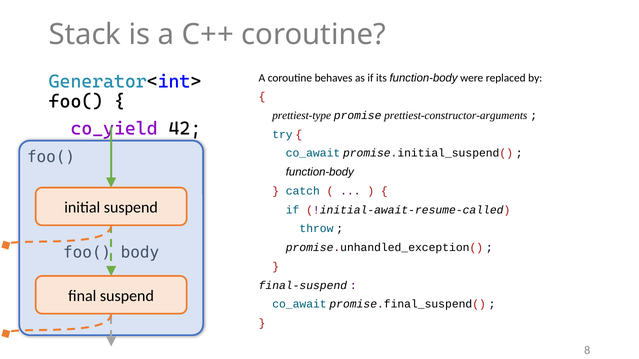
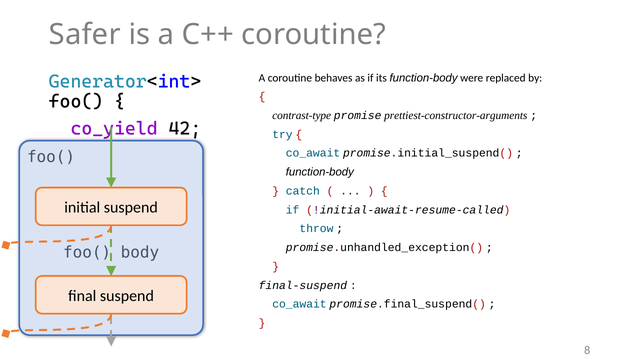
Stack: Stack -> Safer
prettiest-type: prettiest-type -> contrast-type
